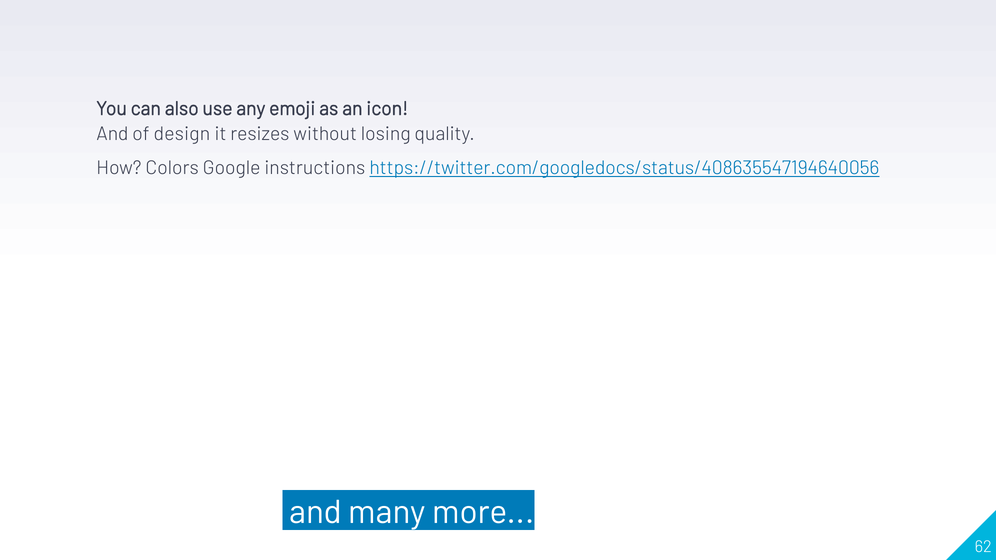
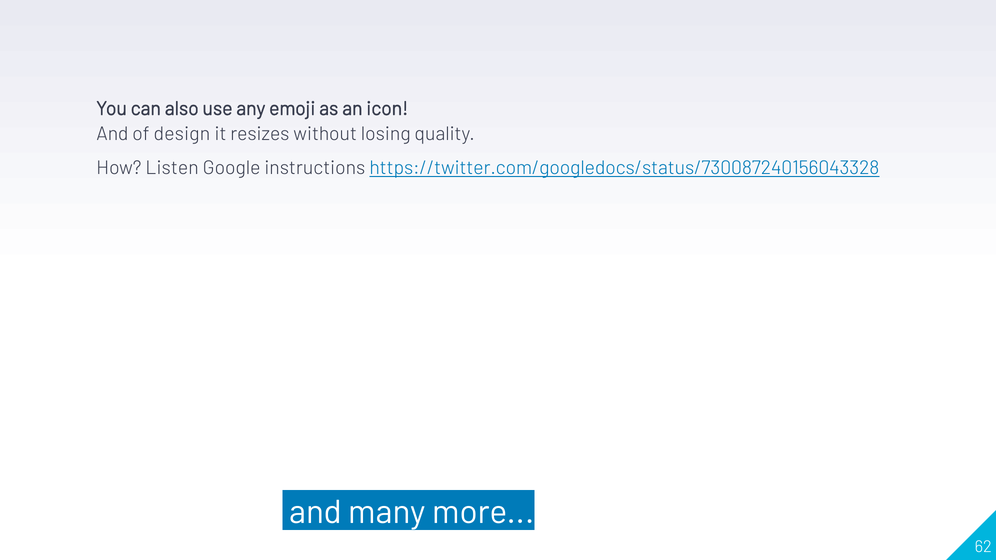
Colors: Colors -> Listen
https://twitter.com/googledocs/status/408635547194640056: https://twitter.com/googledocs/status/408635547194640056 -> https://twitter.com/googledocs/status/730087240156043328
